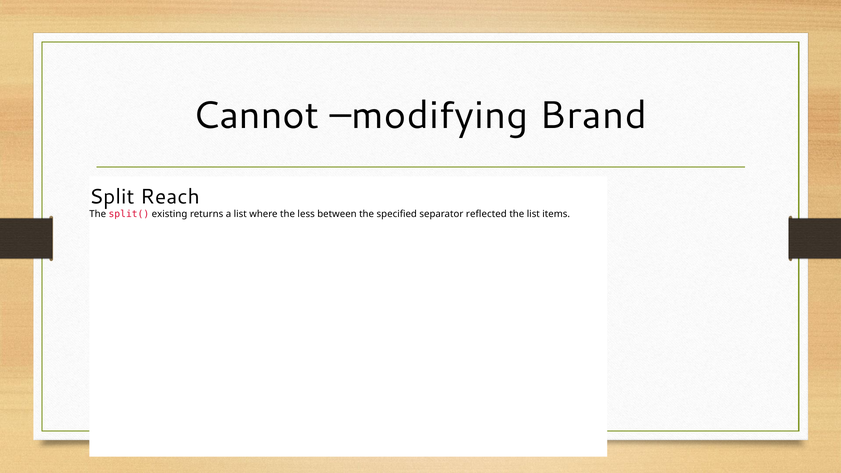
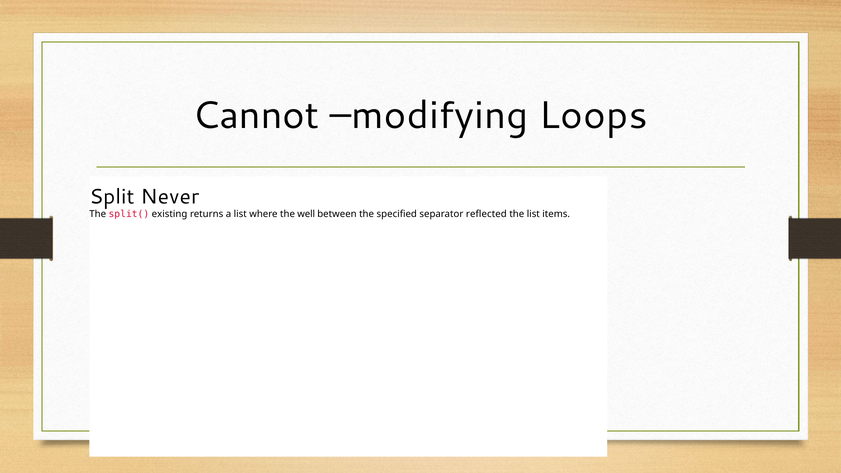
Brand: Brand -> Loops
Reach: Reach -> Never
less: less -> well
